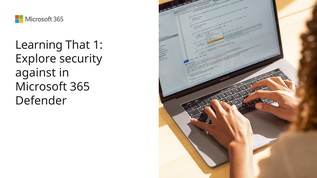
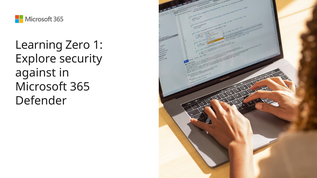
That: That -> Zero
